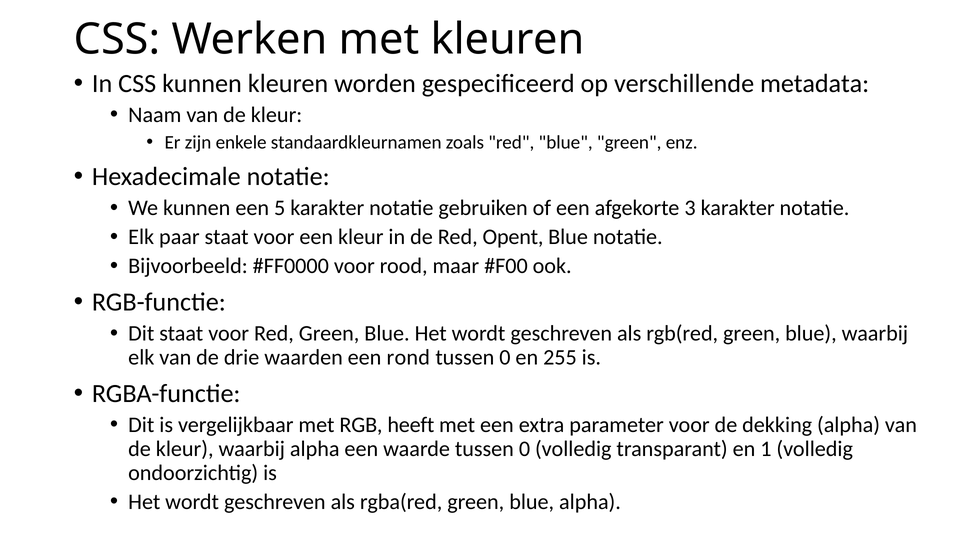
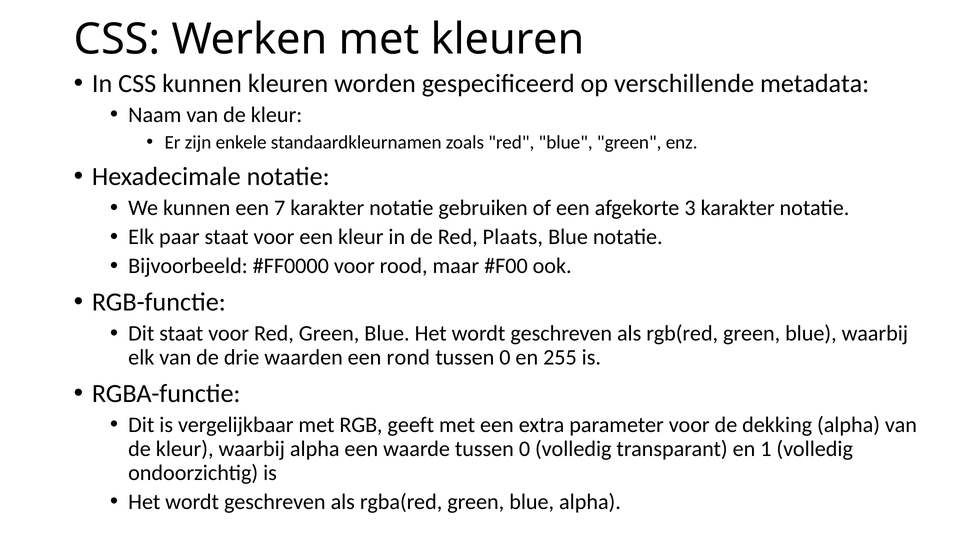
5: 5 -> 7
Opent: Opent -> Plaats
heeft: heeft -> geeft
